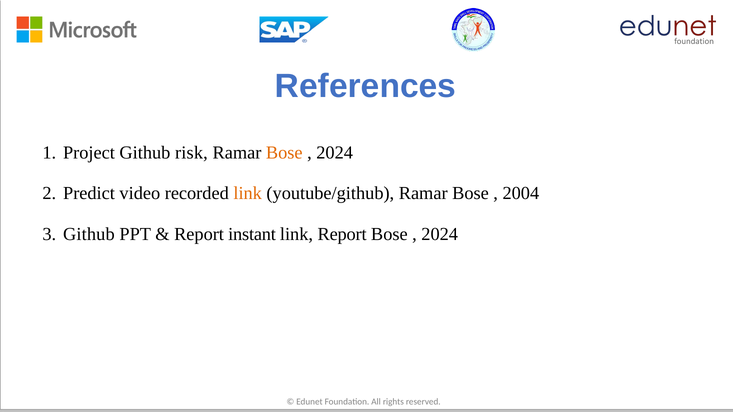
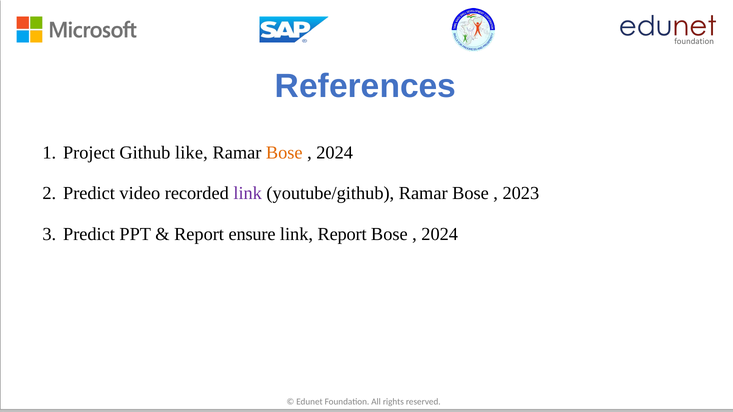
risk: risk -> like
link at (248, 194) colour: orange -> purple
2004: 2004 -> 2023
Github at (89, 234): Github -> Predict
instant: instant -> ensure
